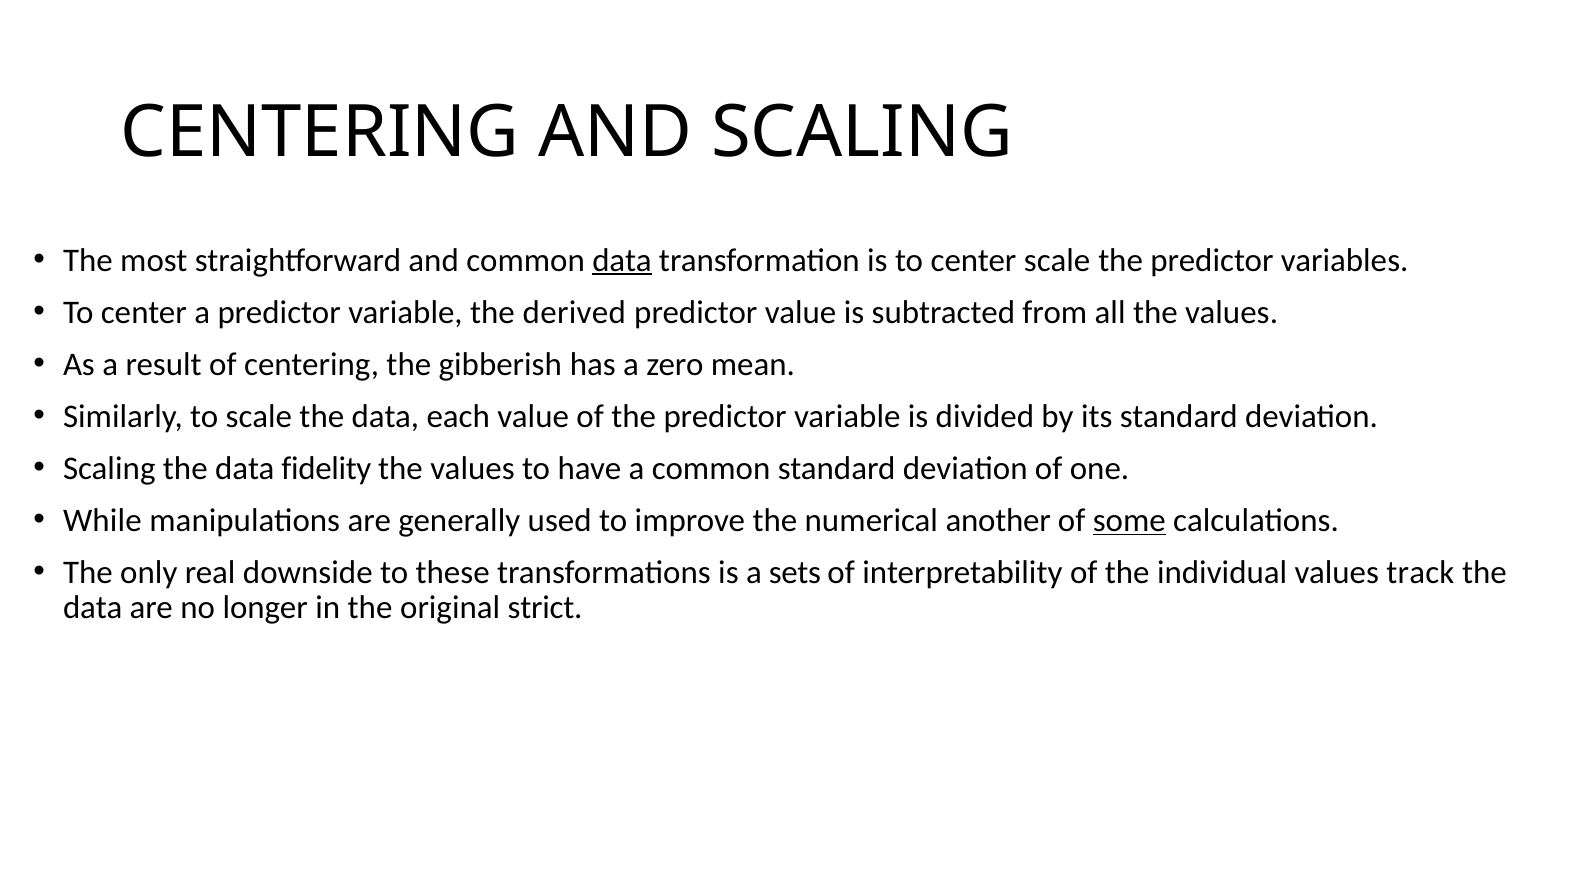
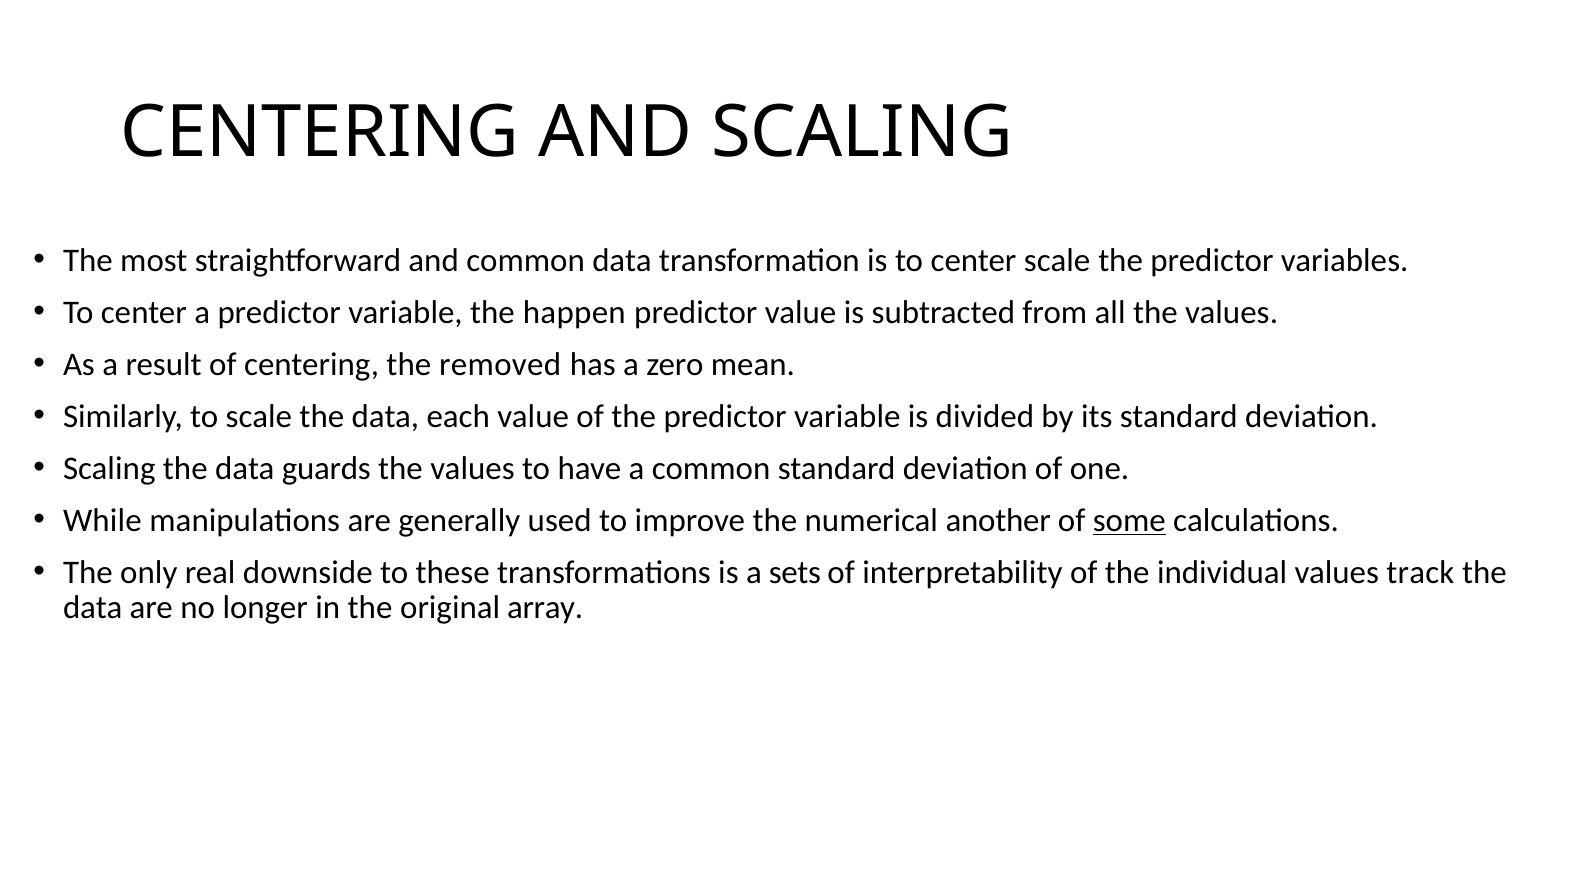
data at (622, 260) underline: present -> none
derived: derived -> happen
gibberish: gibberish -> removed
fidelity: fidelity -> guards
strict: strict -> array
